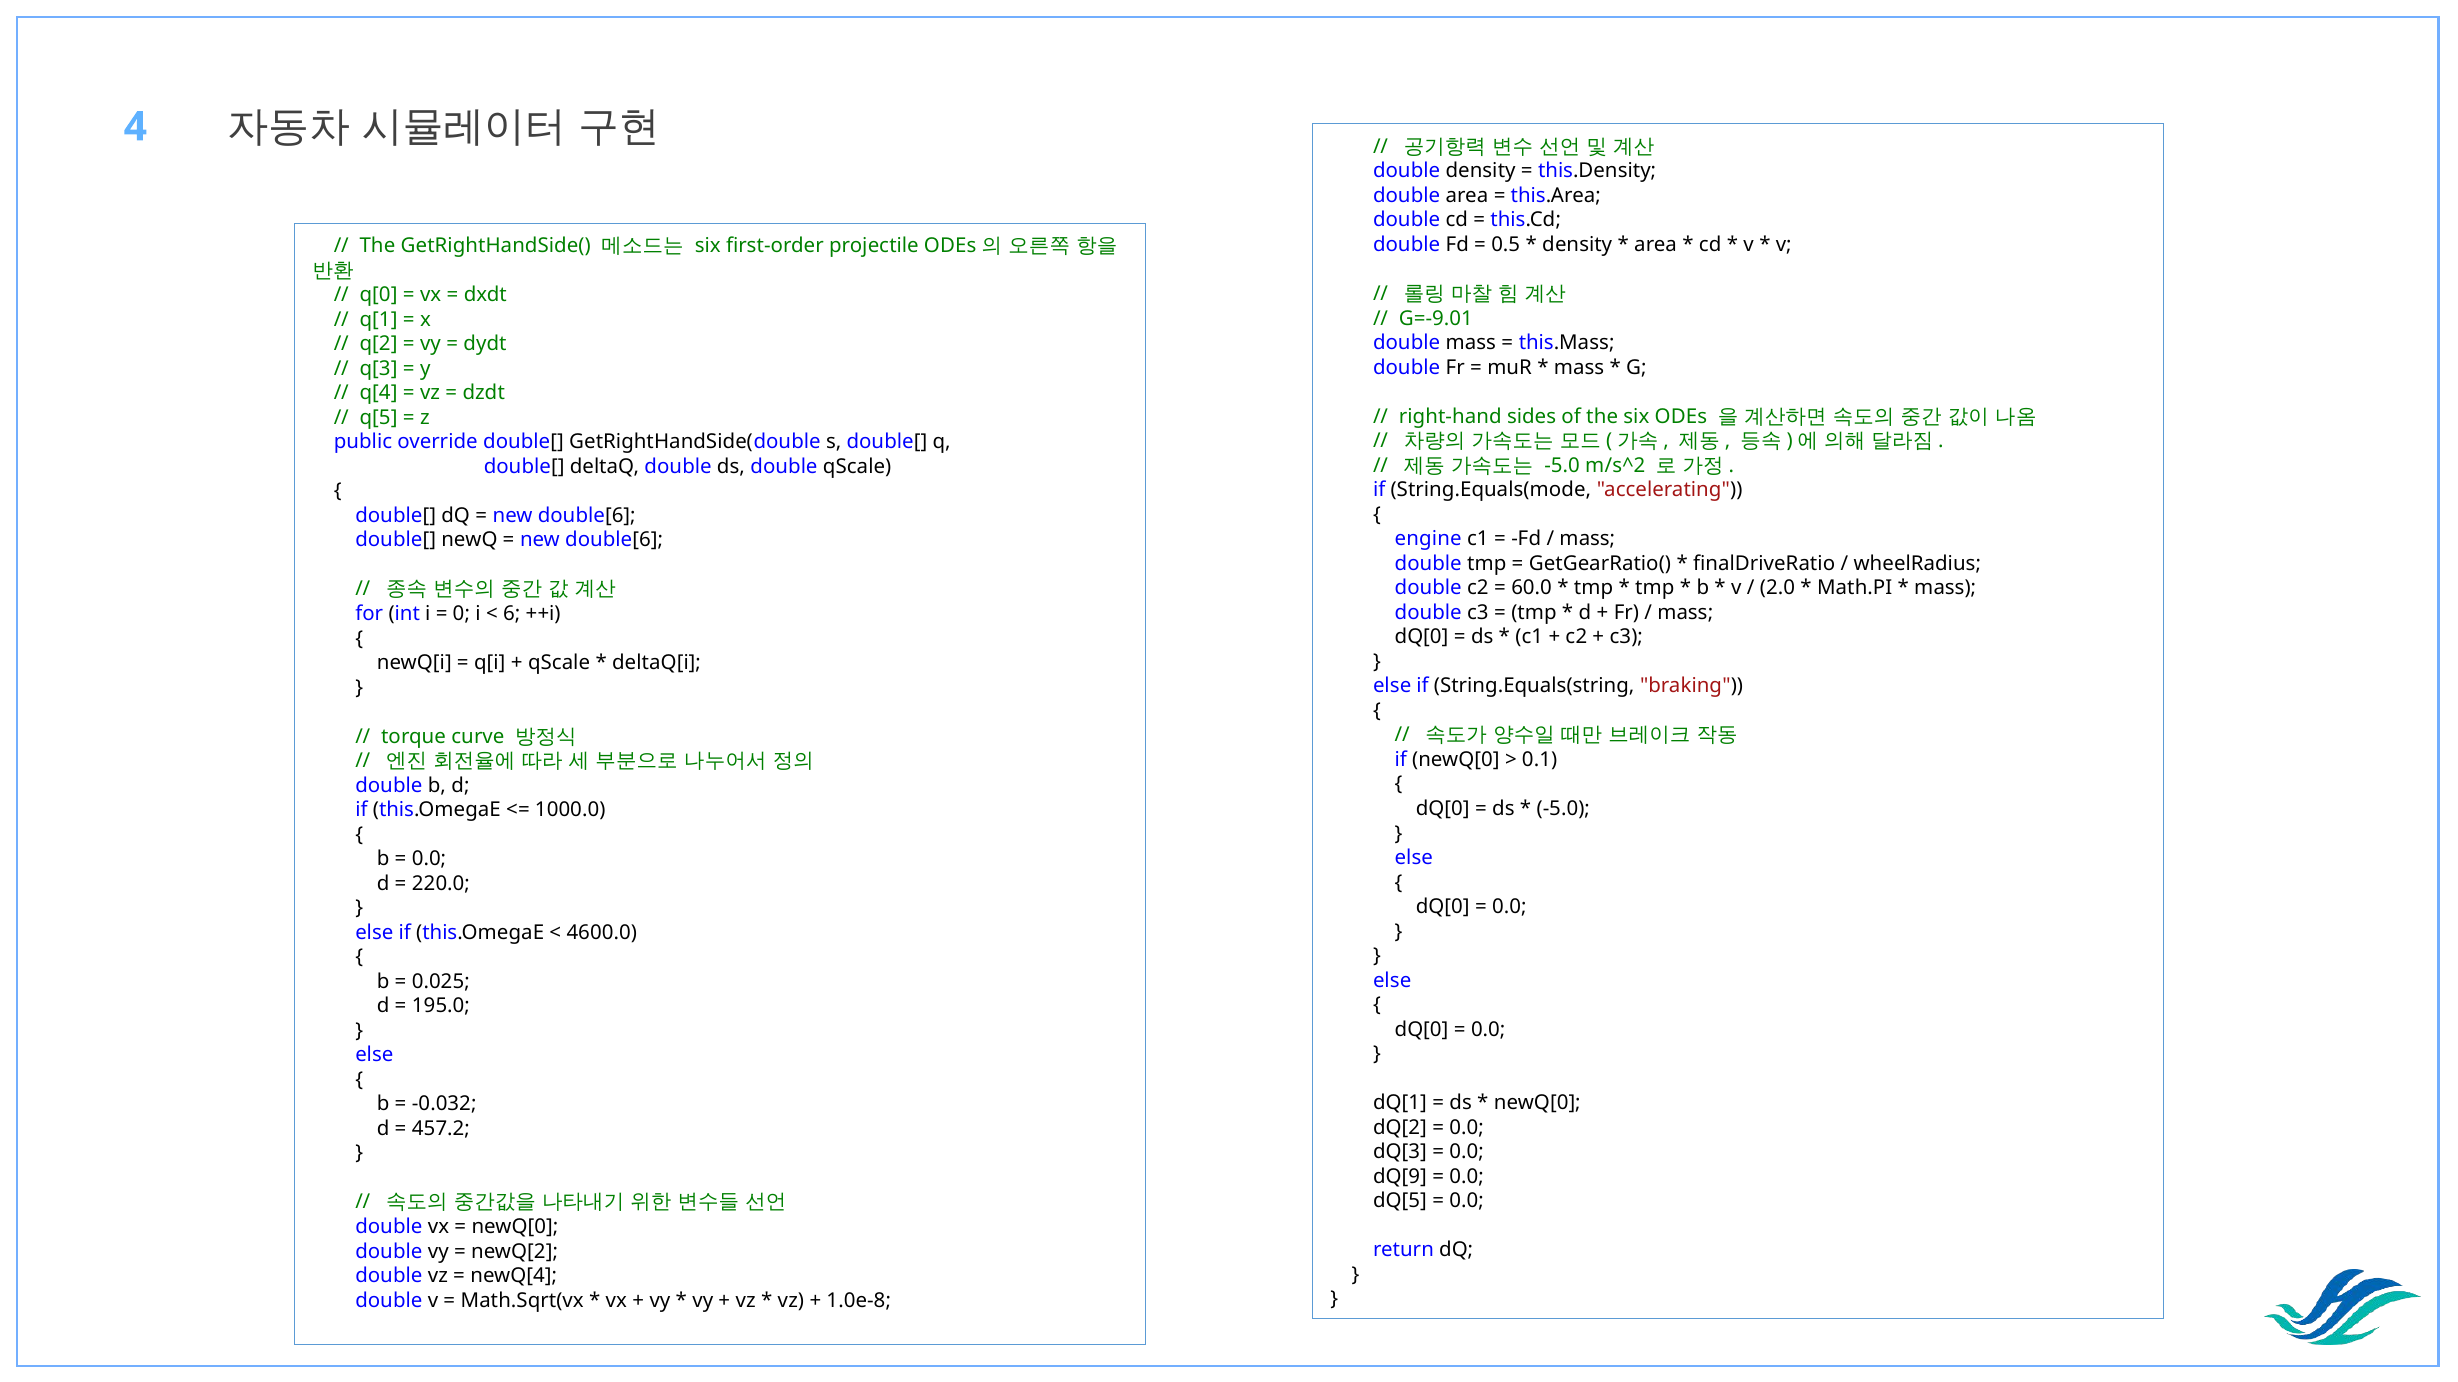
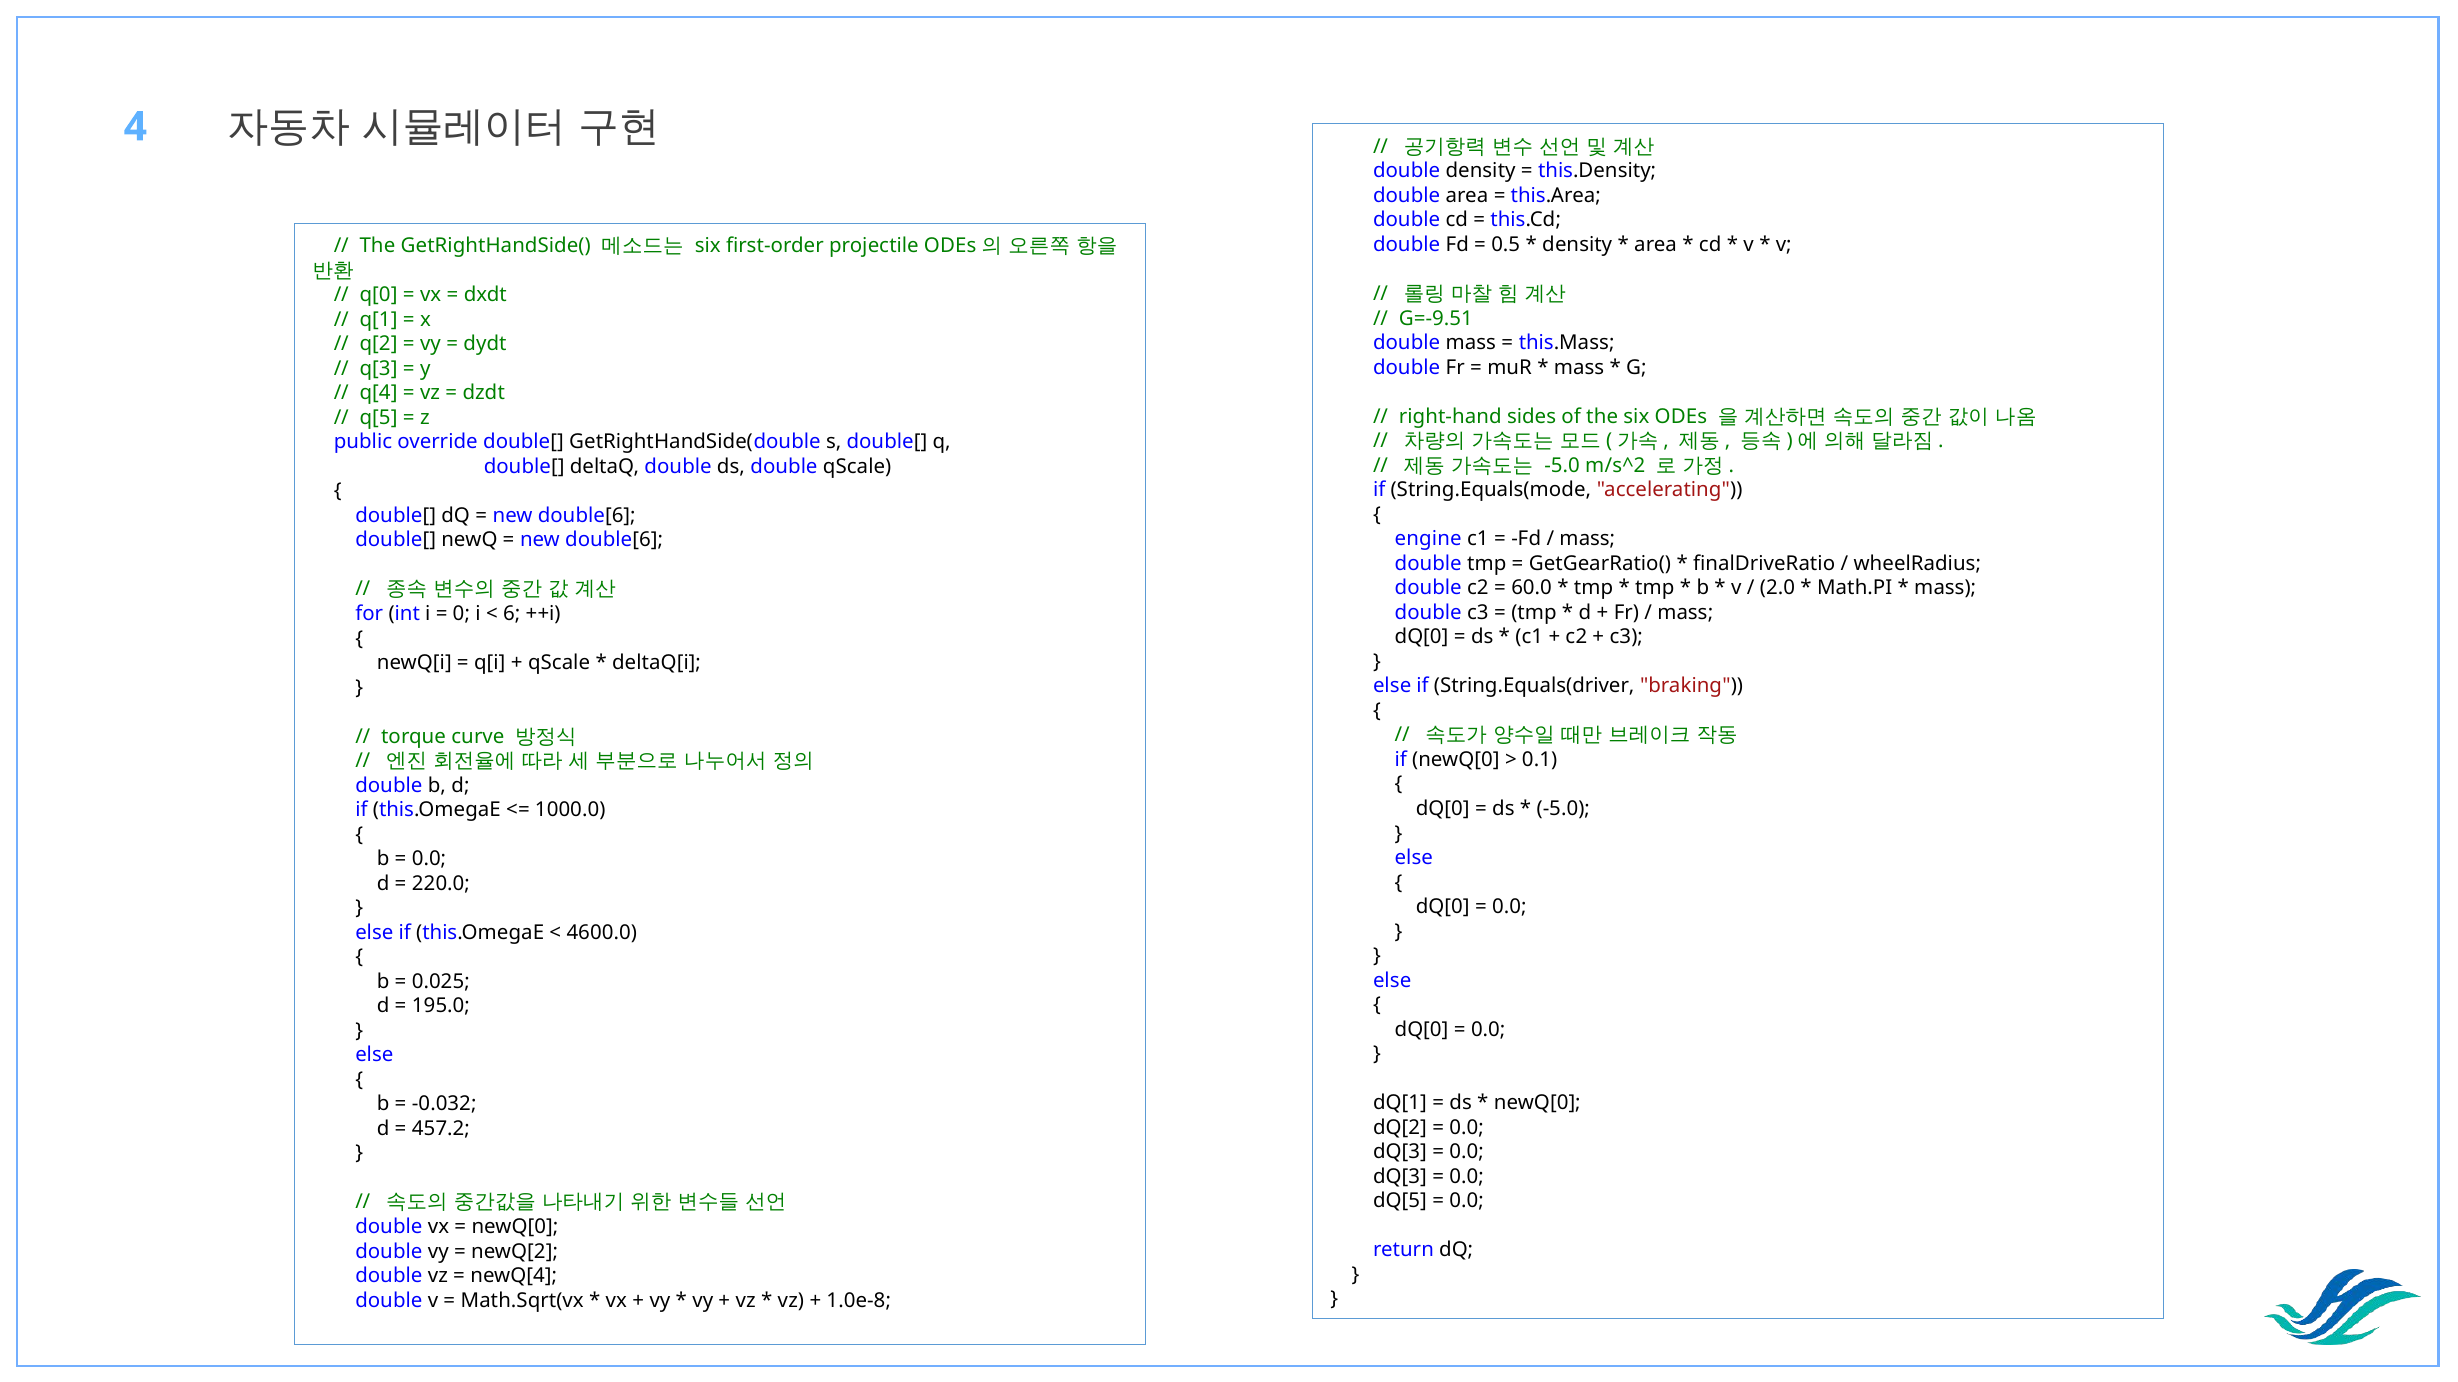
G=-9.01: G=-9.01 -> G=-9.51
String.Equals(string: String.Equals(string -> String.Equals(driver
dQ[9 at (1400, 1177): dQ[9 -> dQ[3
